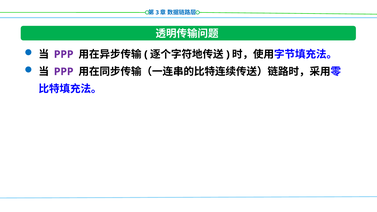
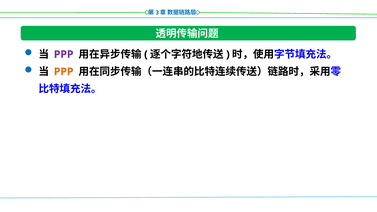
PPP at (64, 72) colour: purple -> orange
